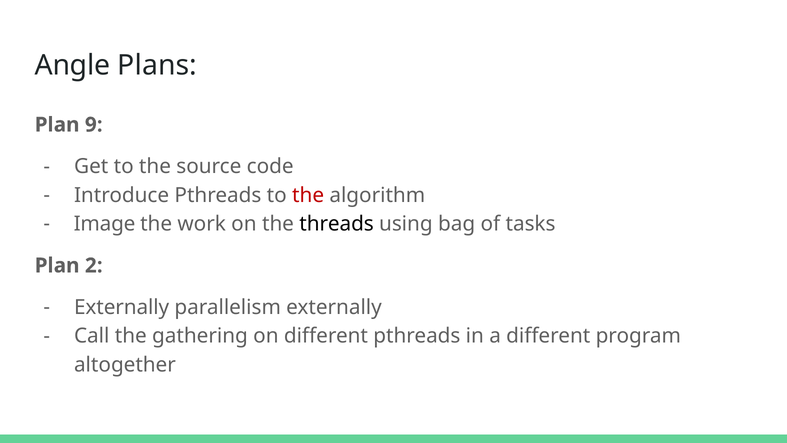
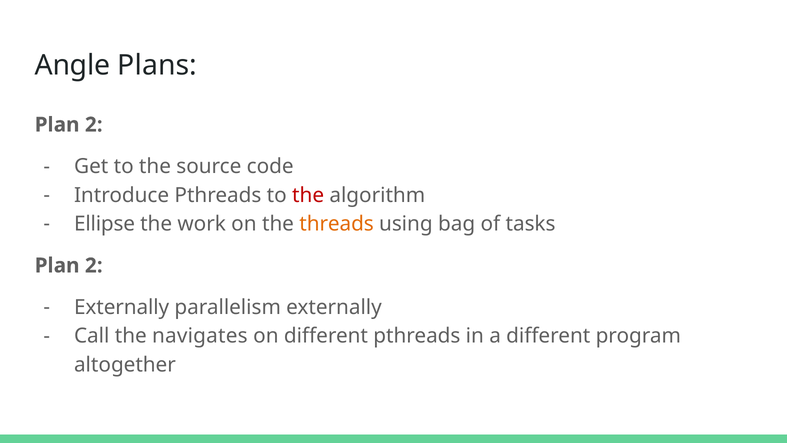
9 at (94, 125): 9 -> 2
Image: Image -> Ellipse
threads colour: black -> orange
gathering: gathering -> navigates
